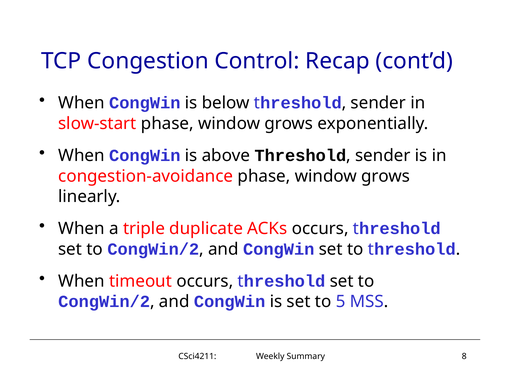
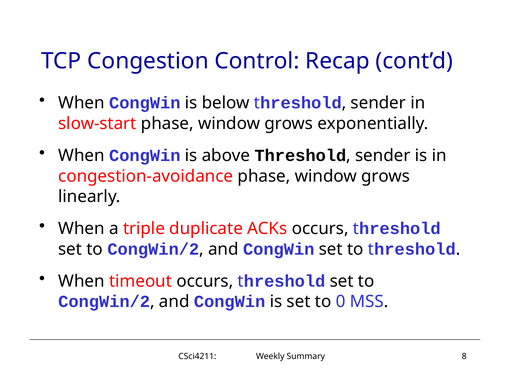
5: 5 -> 0
